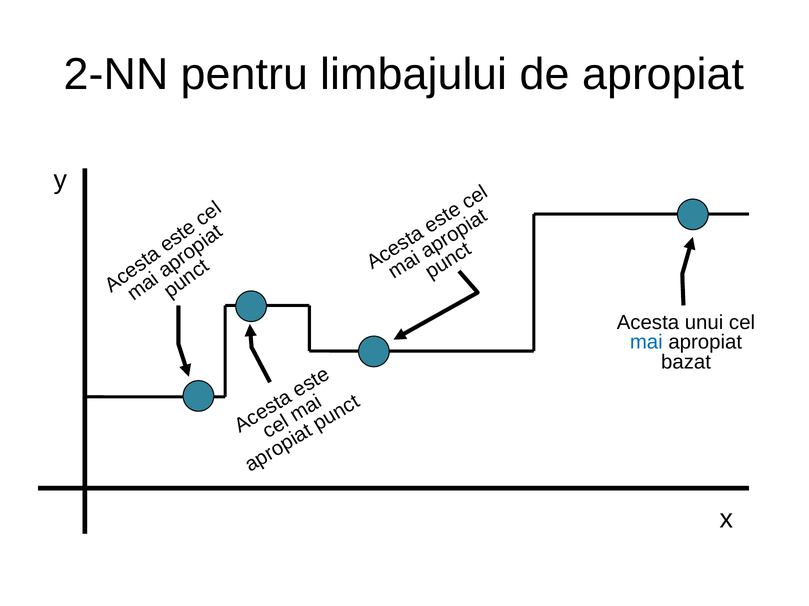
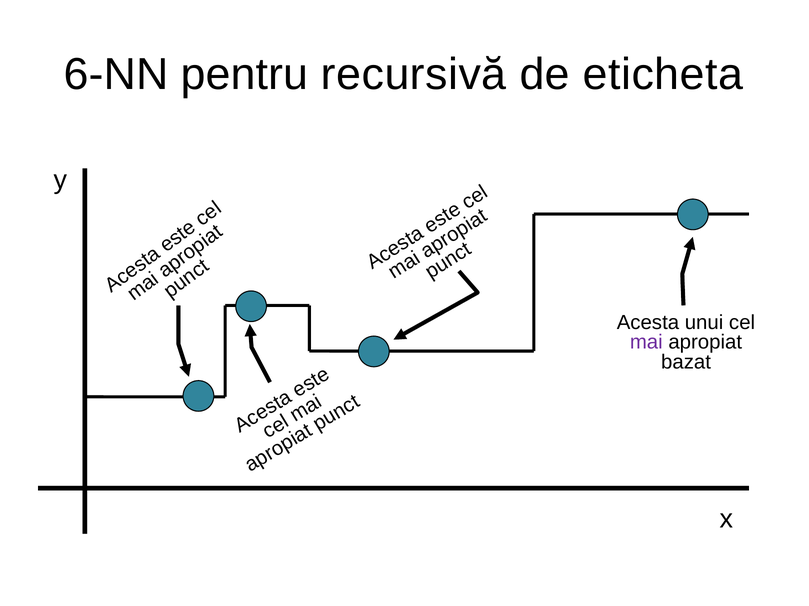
2-NN: 2-NN -> 6-NN
limbajului: limbajului -> recursivă
de apropiat: apropiat -> eticheta
mai colour: blue -> purple
